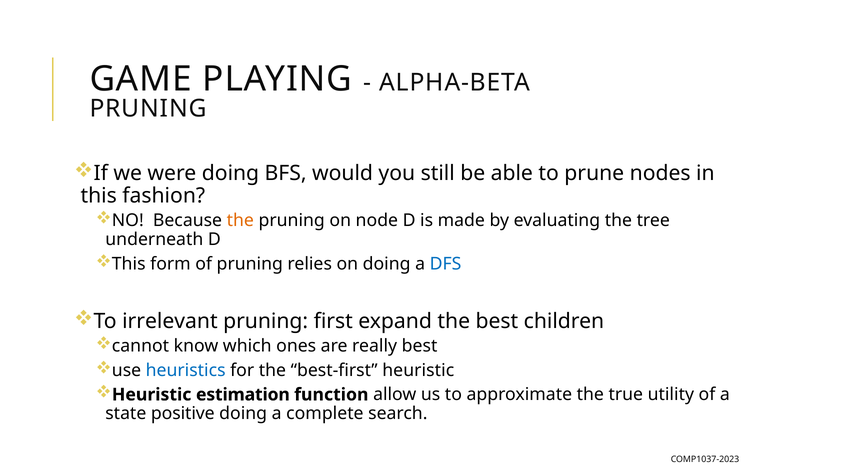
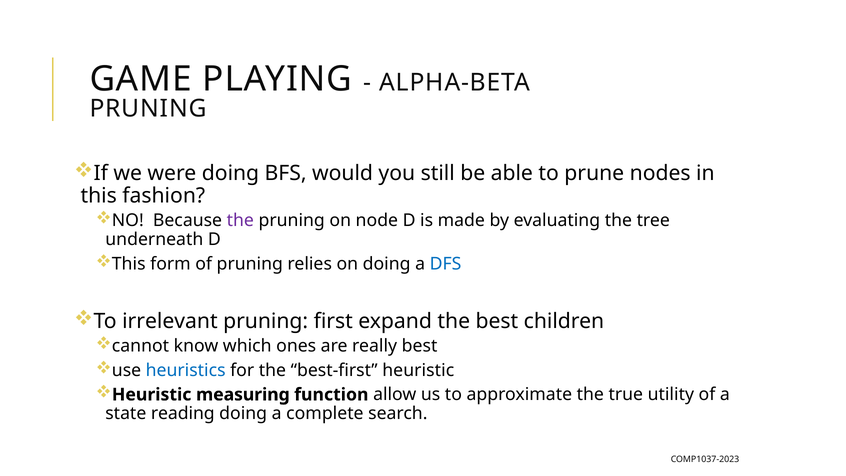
the at (240, 220) colour: orange -> purple
estimation: estimation -> measuring
positive: positive -> reading
